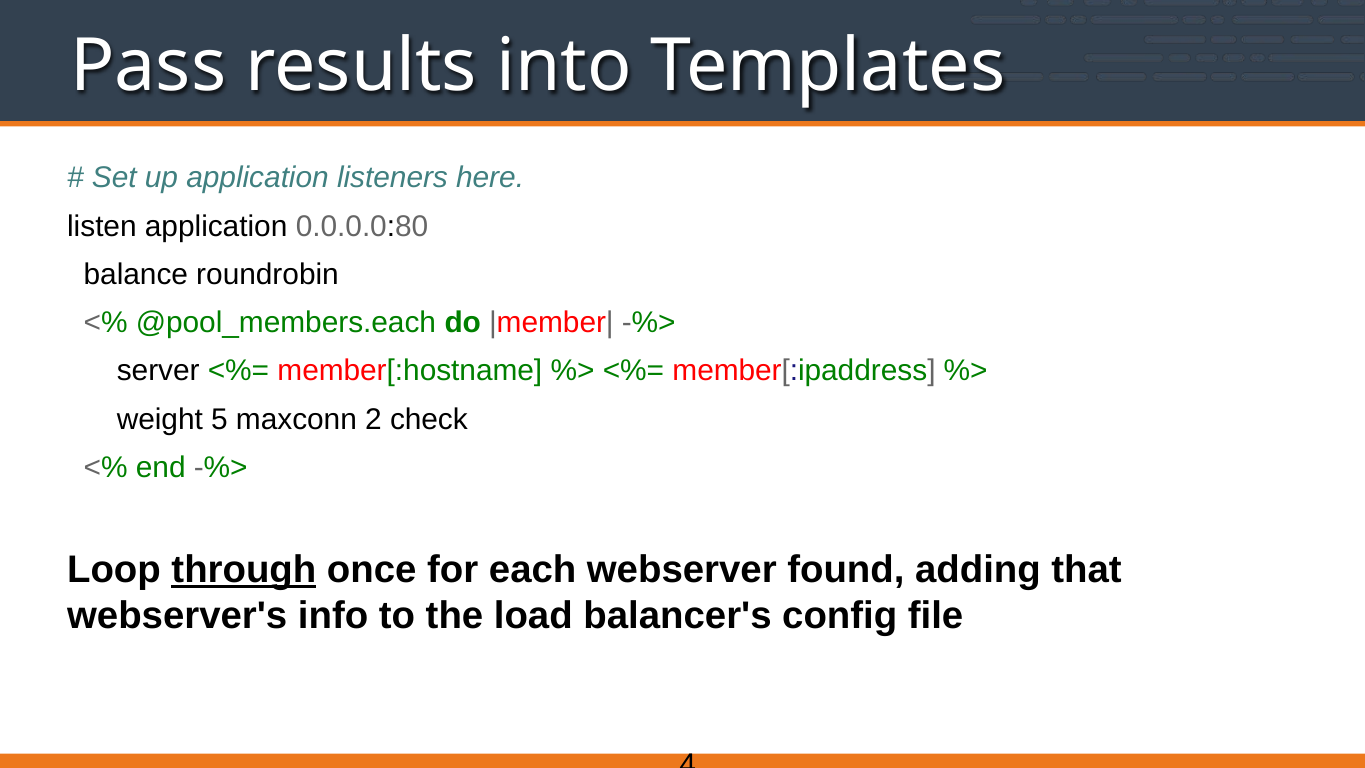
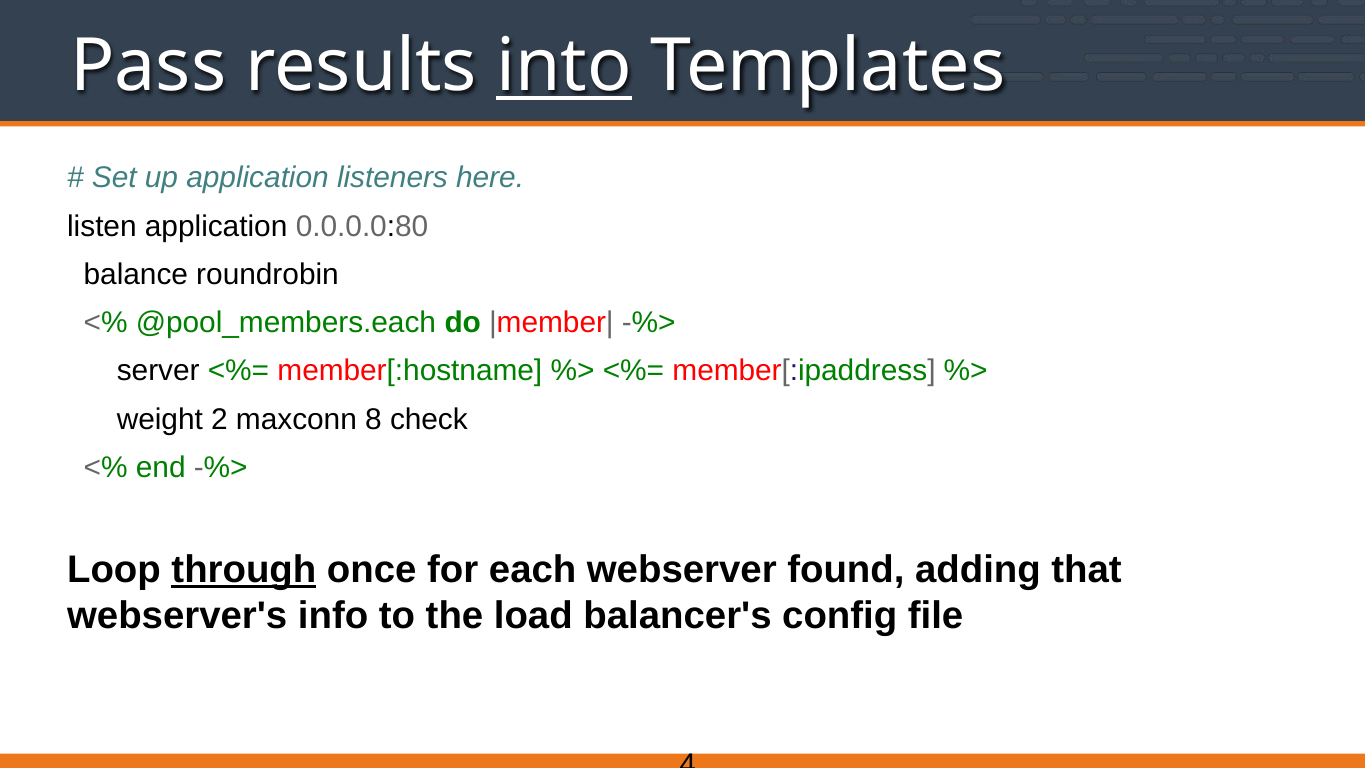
into underline: none -> present
5: 5 -> 2
2: 2 -> 8
